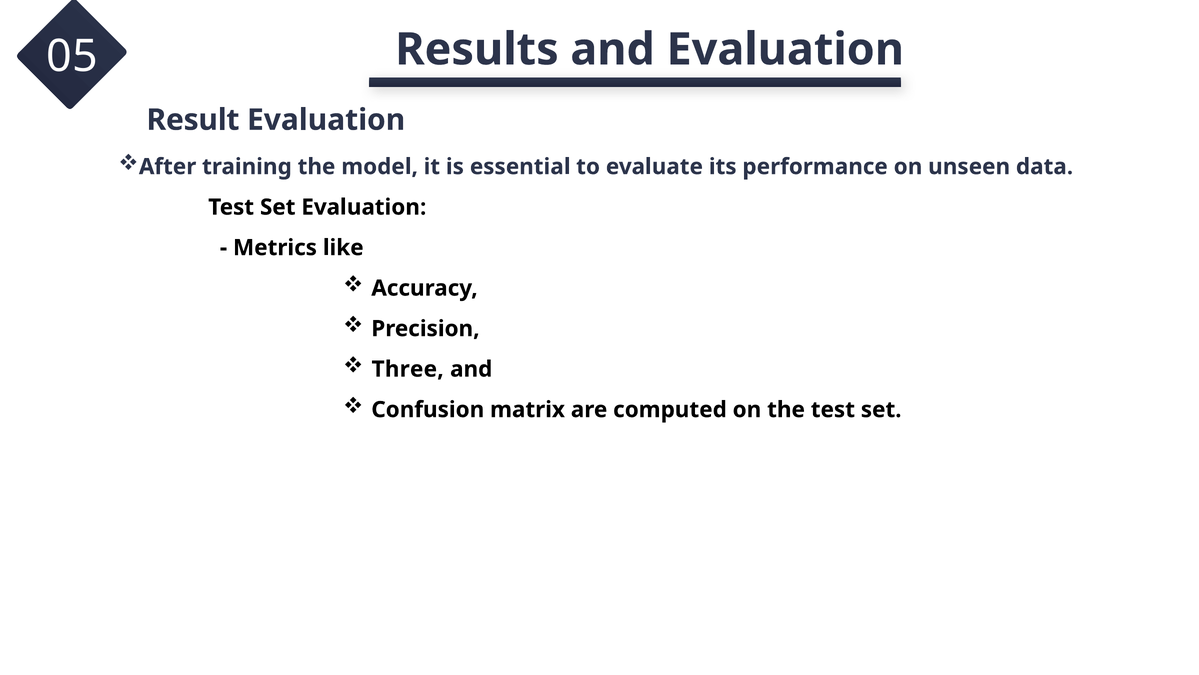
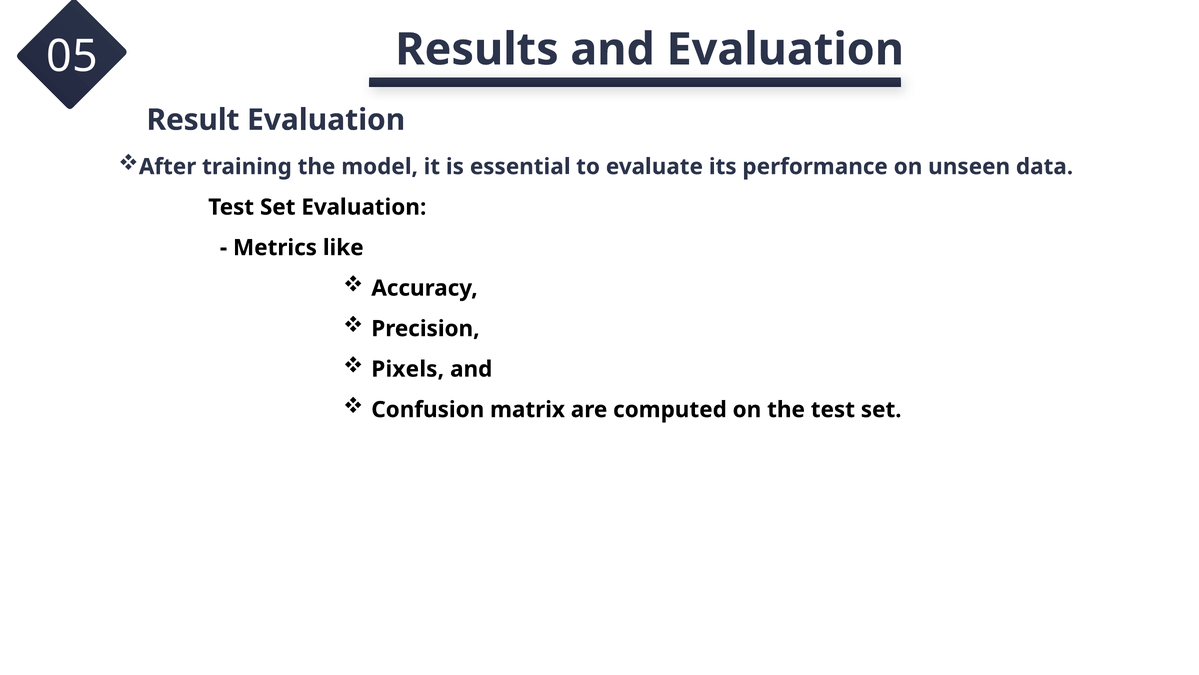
Three: Three -> Pixels
